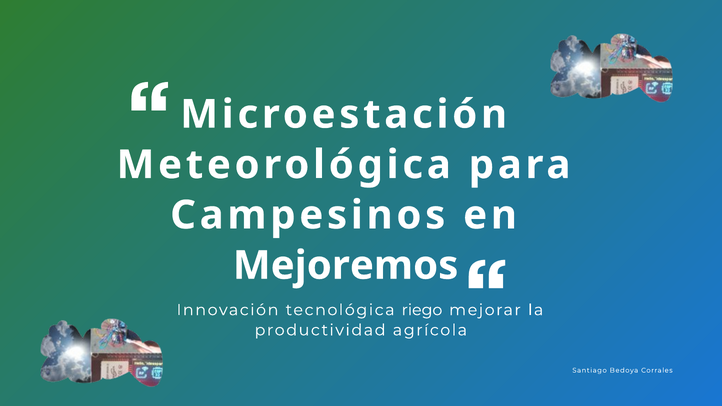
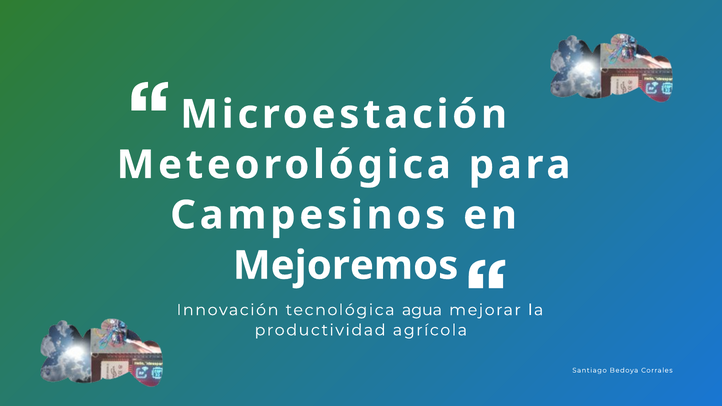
riego: riego -> agua
